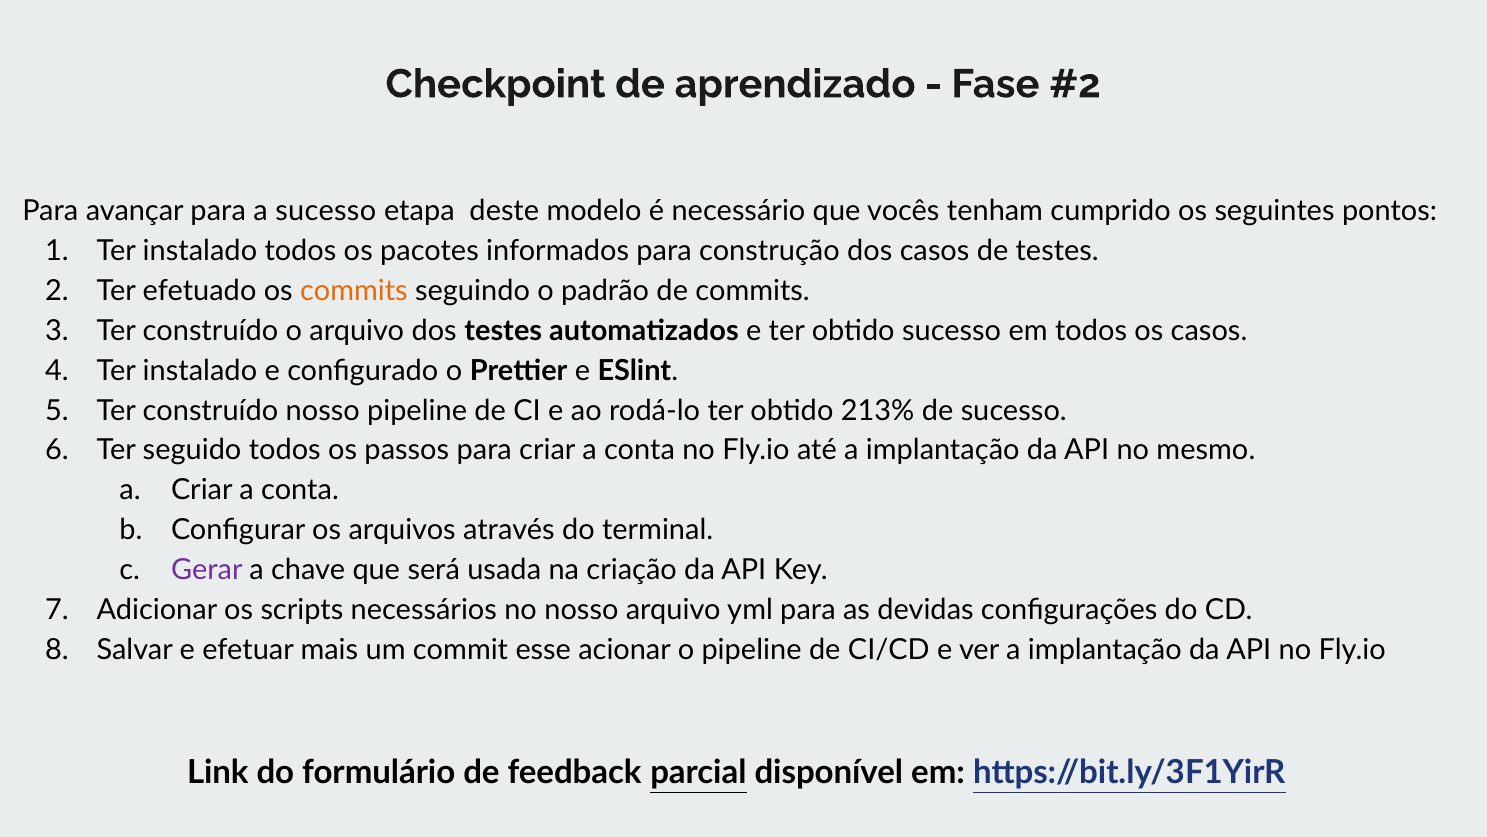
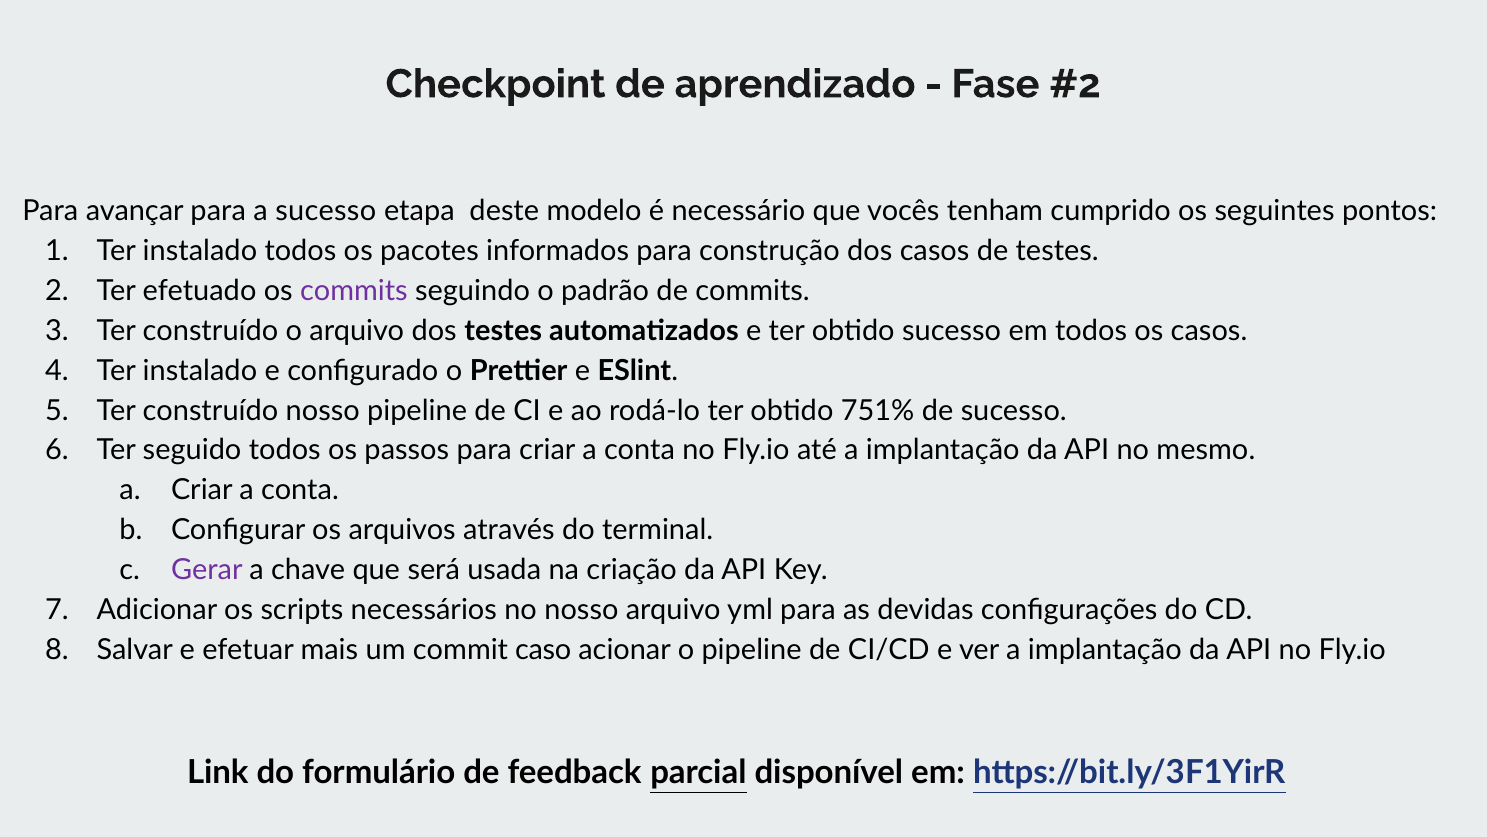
commits at (354, 291) colour: orange -> purple
213%: 213% -> 751%
esse: esse -> caso
